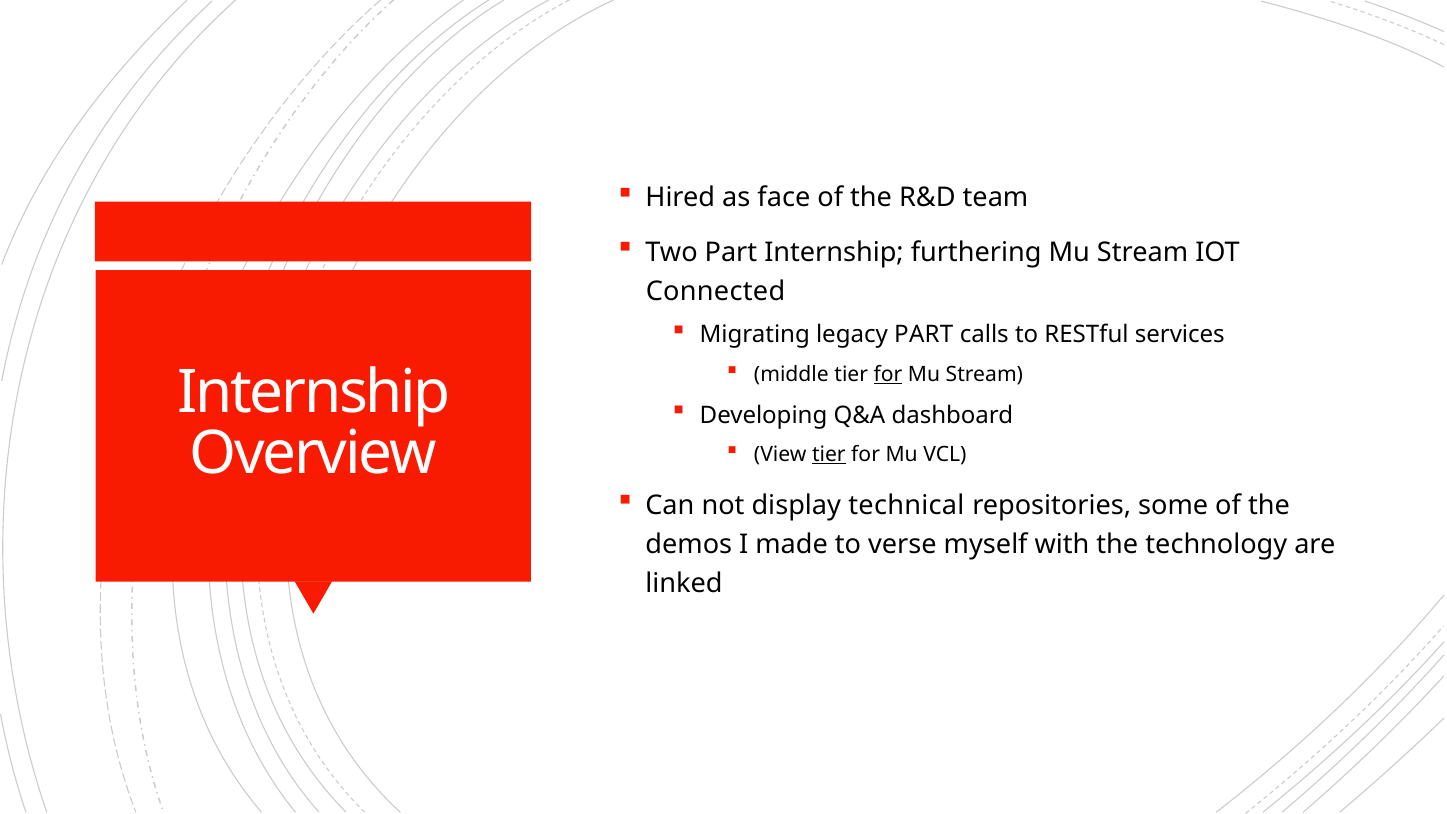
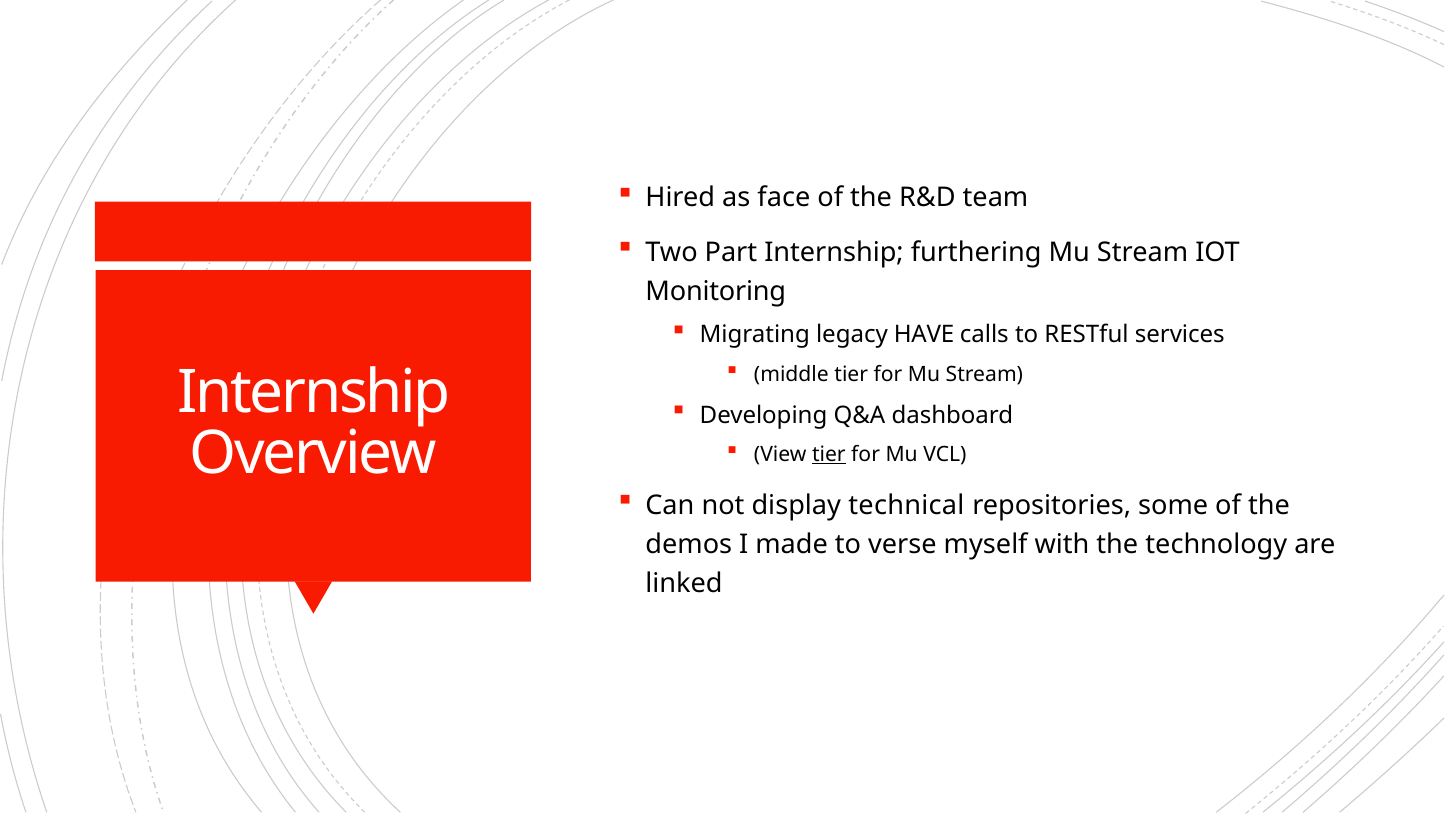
Connected: Connected -> Monitoring
legacy PART: PART -> HAVE
for at (888, 374) underline: present -> none
